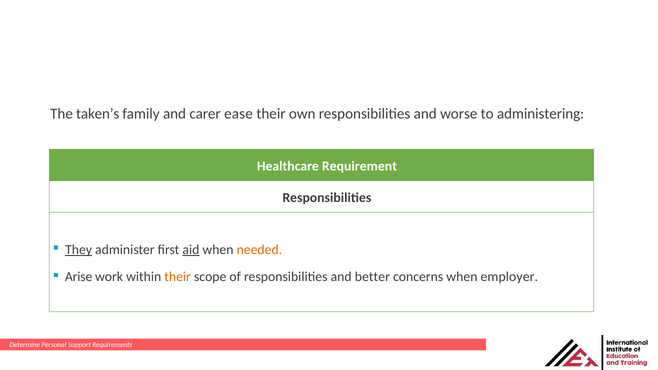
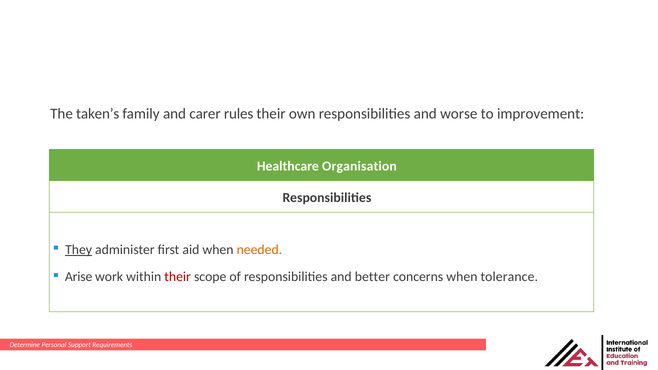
ease: ease -> rules
administering: administering -> improvement
Requirement: Requirement -> Organisation
aid underline: present -> none
their at (178, 277) colour: orange -> red
employer: employer -> tolerance
